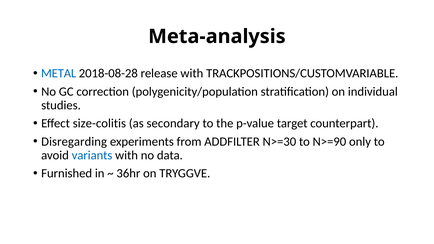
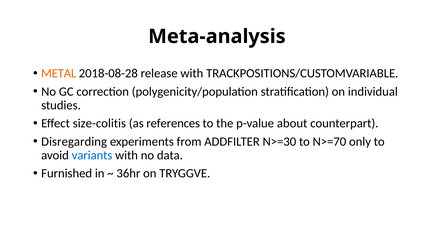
METAL colour: blue -> orange
secondary: secondary -> references
target: target -> about
N>=90: N>=90 -> N>=70
